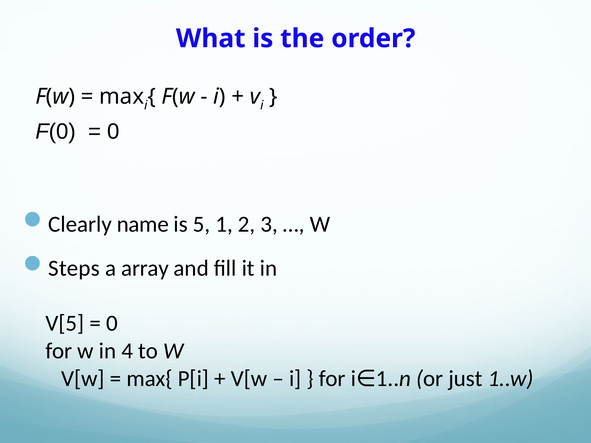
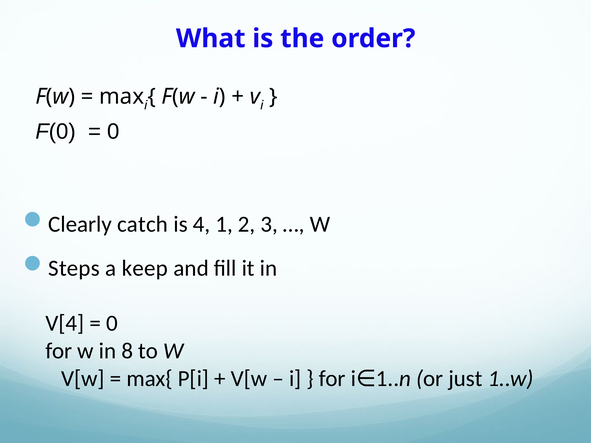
name: name -> catch
5: 5 -> 4
array: array -> keep
V[5: V[5 -> V[4
4: 4 -> 8
